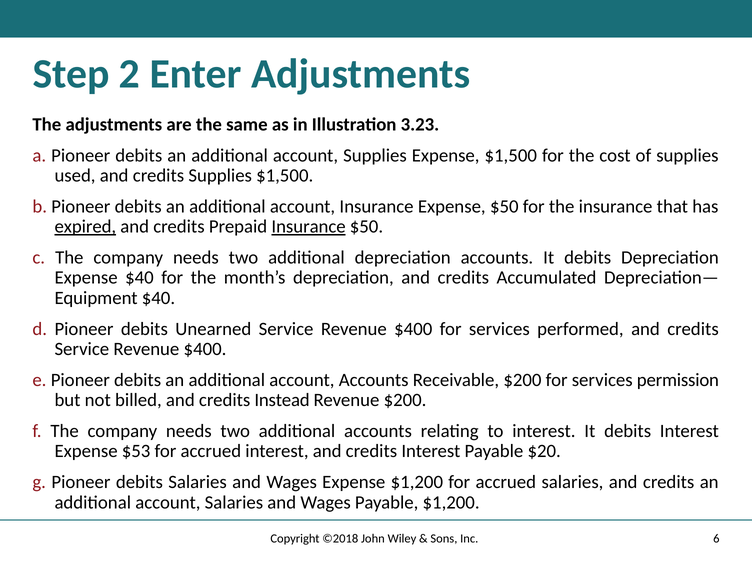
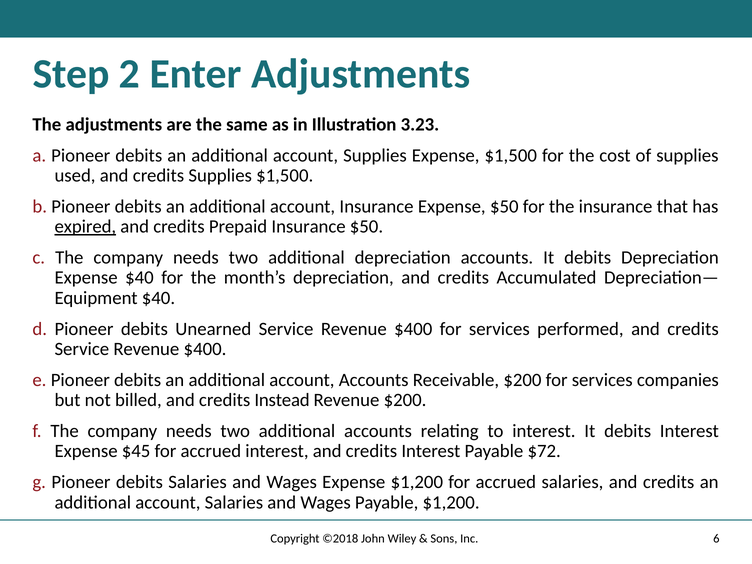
Insurance at (309, 227) underline: present -> none
permission: permission -> companies
$53: $53 -> $45
$20: $20 -> $72
